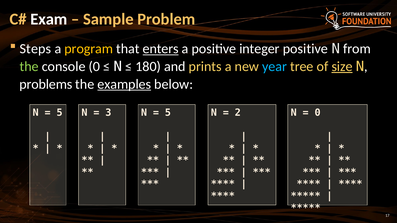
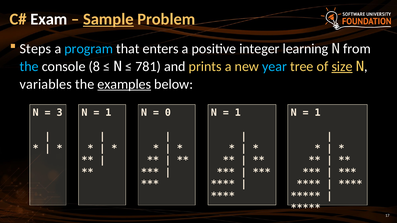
Sample underline: none -> present
program colour: yellow -> light blue
enters underline: present -> none
integer positive: positive -> learning
the at (29, 67) colour: light green -> light blue
console 0: 0 -> 8
180: 180 -> 781
problems: problems -> variables
5 at (60, 113): 5 -> 3
3 at (108, 113): 3 -> 1
5 at (168, 113): 5 -> 0
2 at (238, 113): 2 -> 1
0 at (318, 113): 0 -> 1
